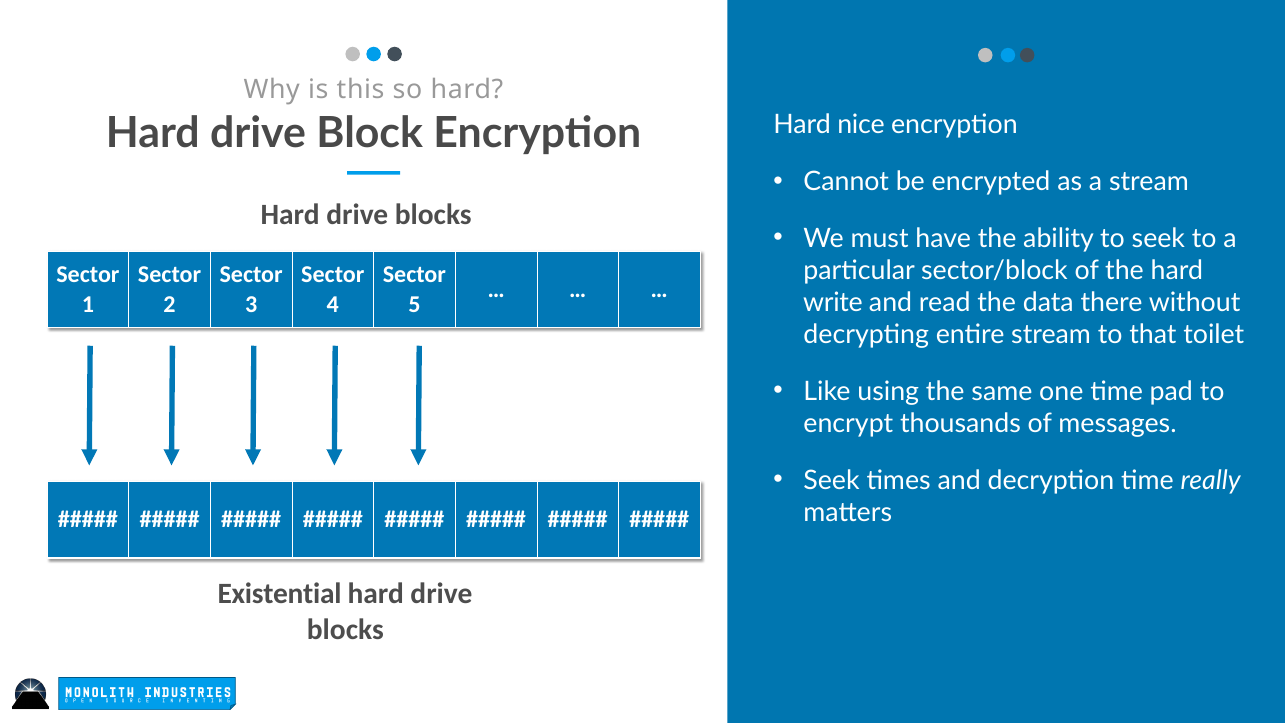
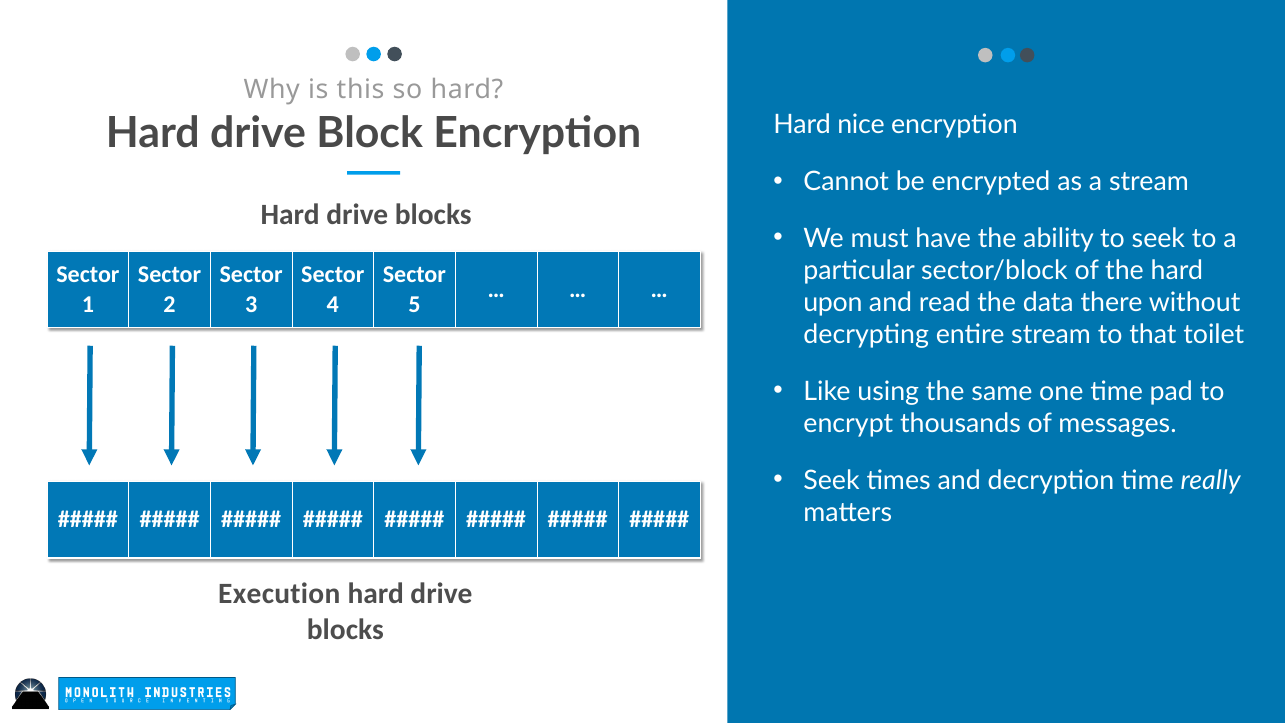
write: write -> upon
Existential: Existential -> Execution
